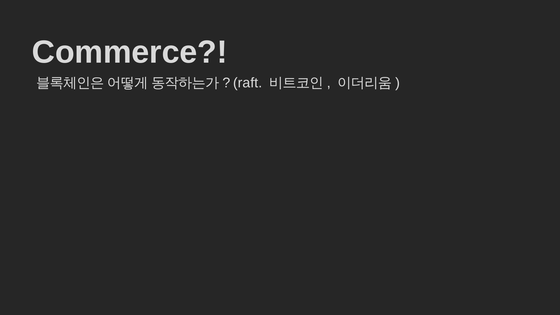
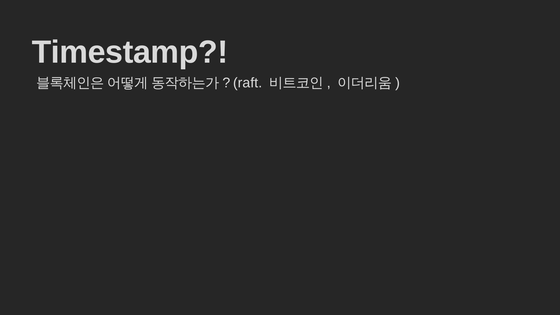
Commerce: Commerce -> Timestamp
